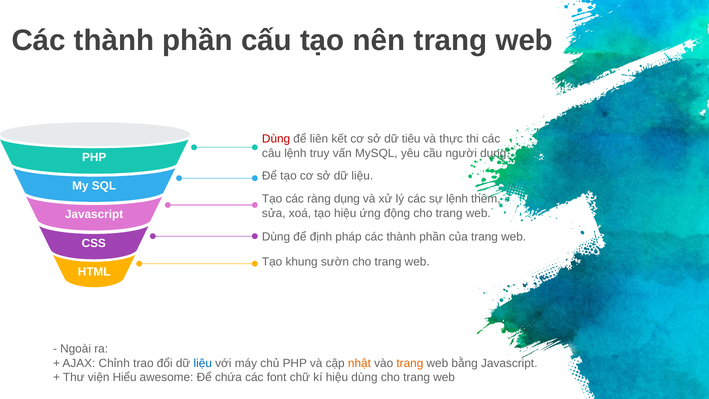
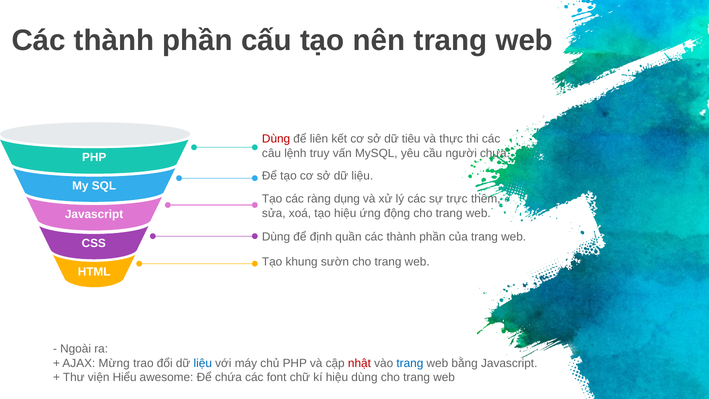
người dụng: dụng -> chưa
sự lệnh: lệnh -> trực
pháp: pháp -> quần
Chỉnh: Chỉnh -> Mừng
nhật colour: orange -> red
trang at (410, 363) colour: orange -> blue
